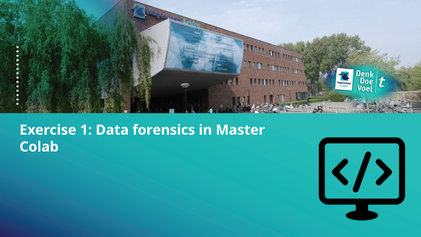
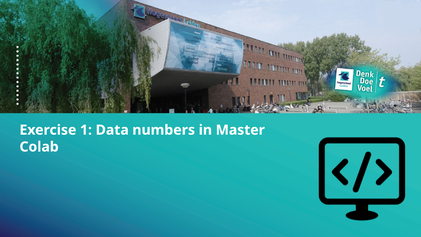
forensics: forensics -> numbers
